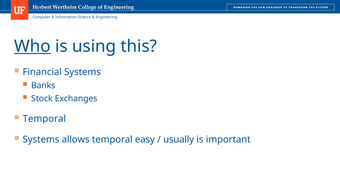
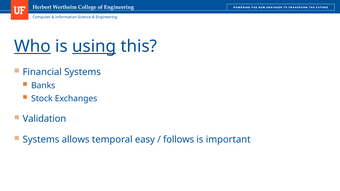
using underline: none -> present
Temporal at (44, 119): Temporal -> Validation
usually: usually -> follows
